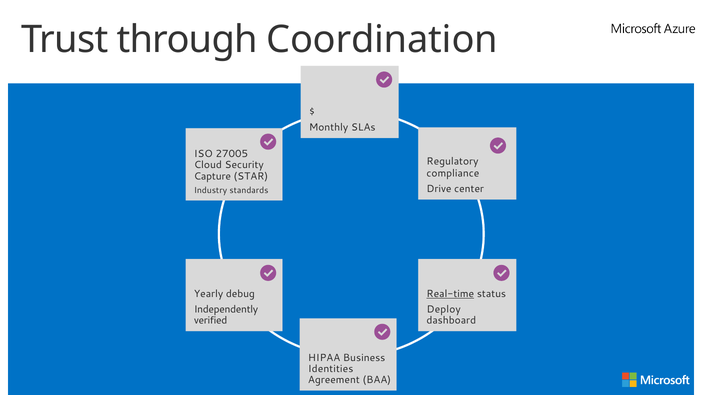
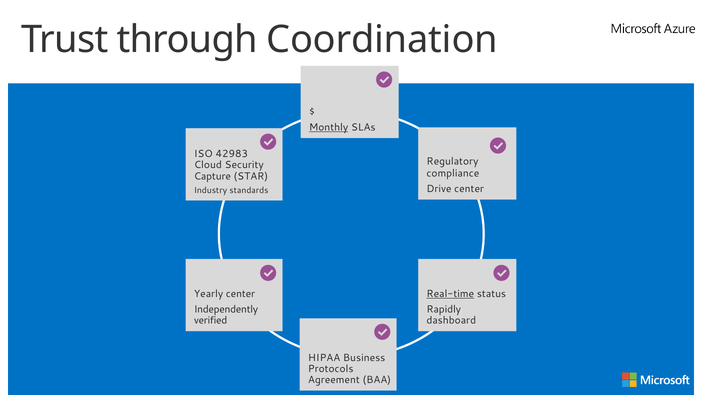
Monthly underline: none -> present
27005: 27005 -> 42983
Yearly debug: debug -> center
Deploy: Deploy -> Rapidly
Identities: Identities -> Protocols
